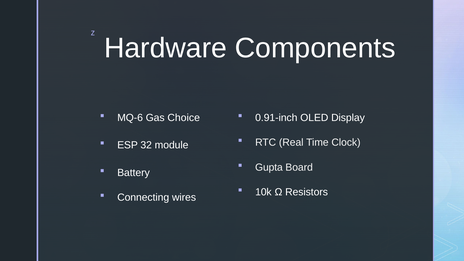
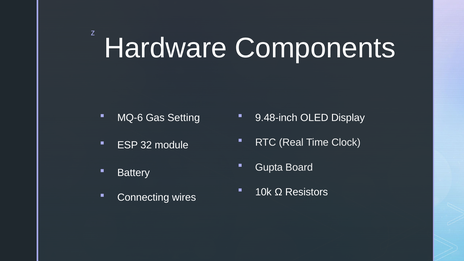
Choice: Choice -> Setting
0.91-inch: 0.91-inch -> 9.48-inch
